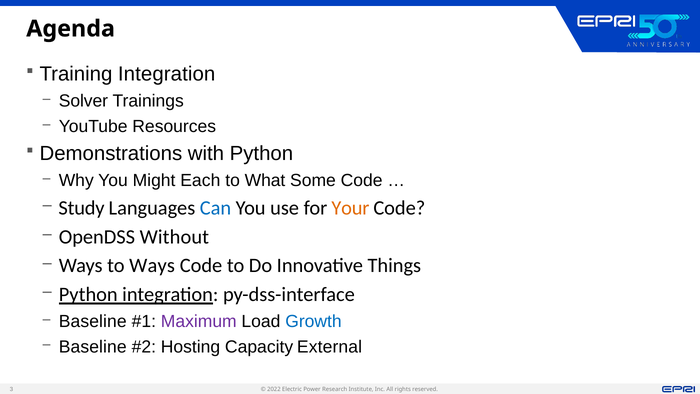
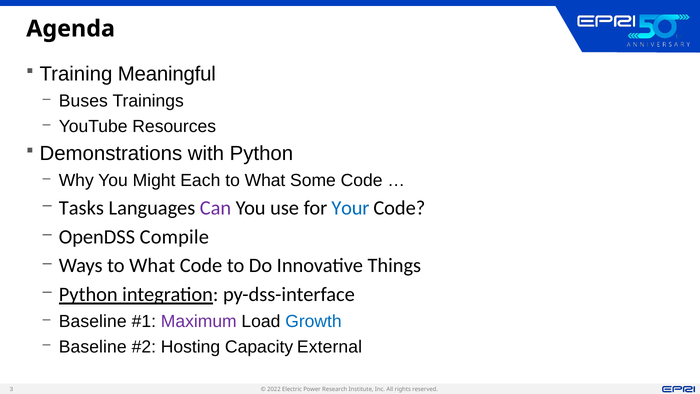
Training Integration: Integration -> Meaningful
Solver: Solver -> Buses
Study: Study -> Tasks
Can colour: blue -> purple
Your colour: orange -> blue
Without: Without -> Compile
Ways to Ways: Ways -> What
